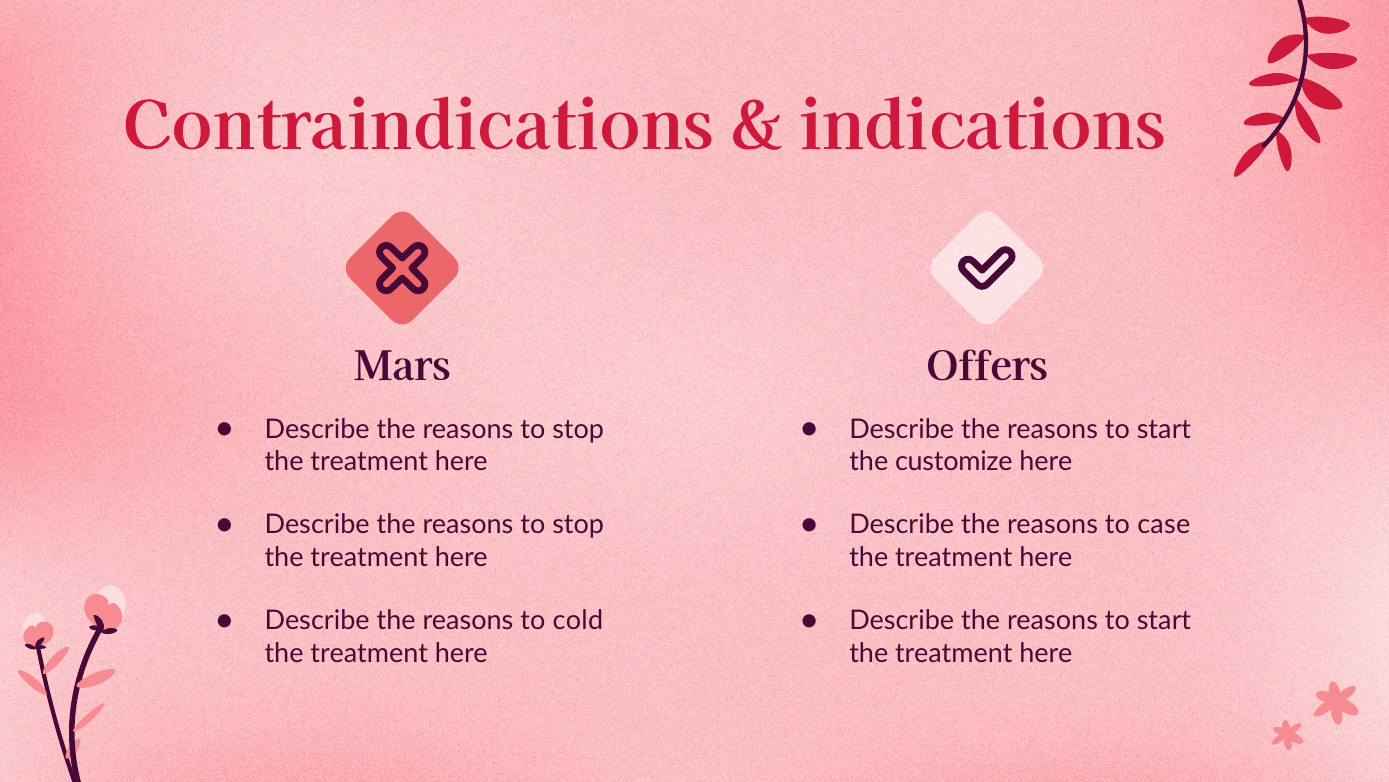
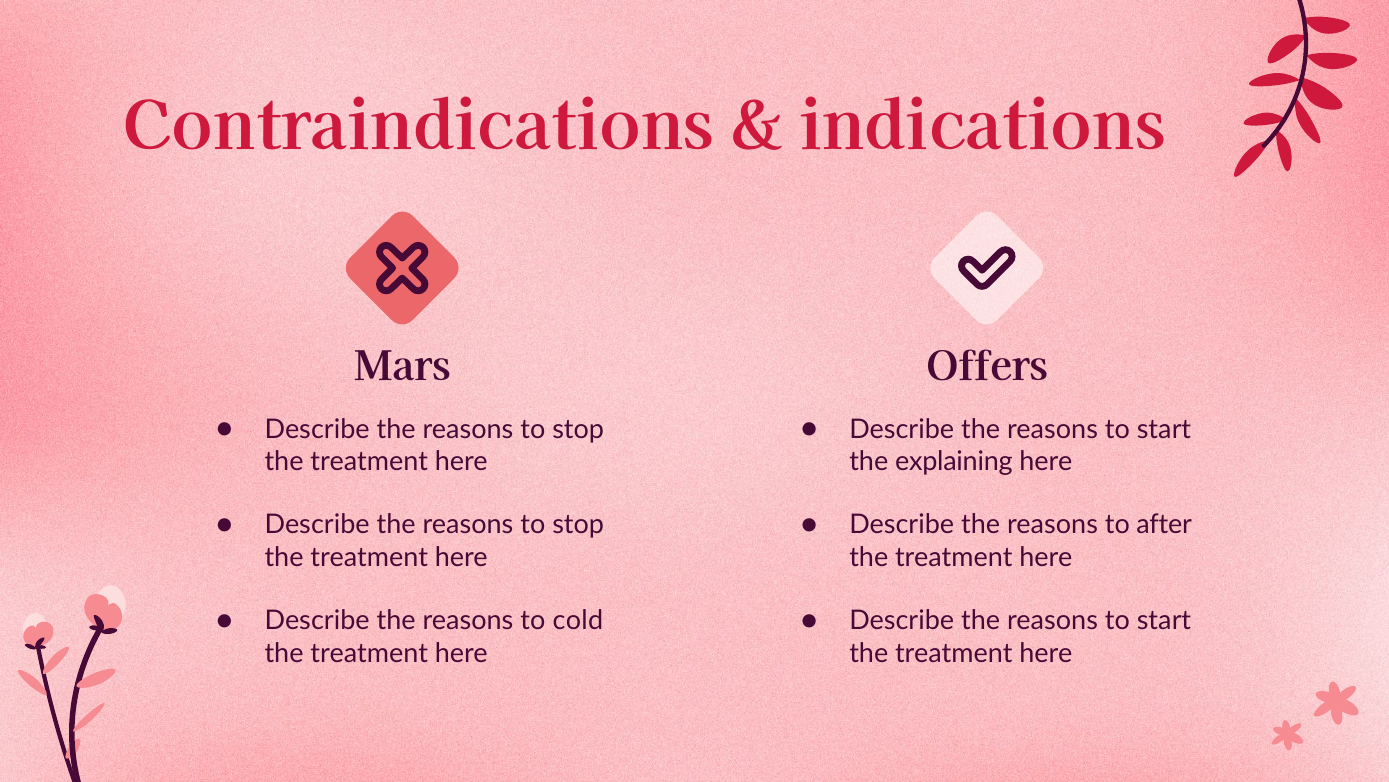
customize: customize -> explaining
case: case -> after
